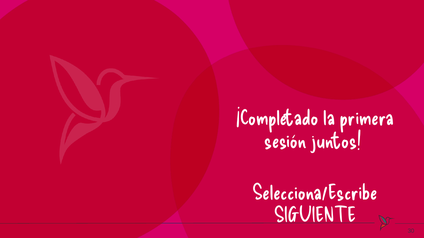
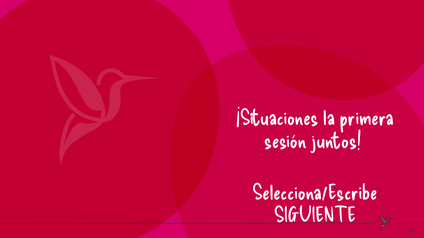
¡Completado: ¡Completado -> ¡Situaciones
